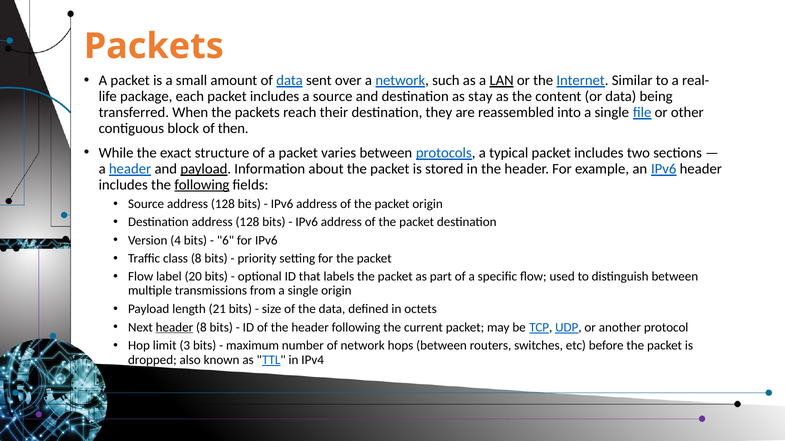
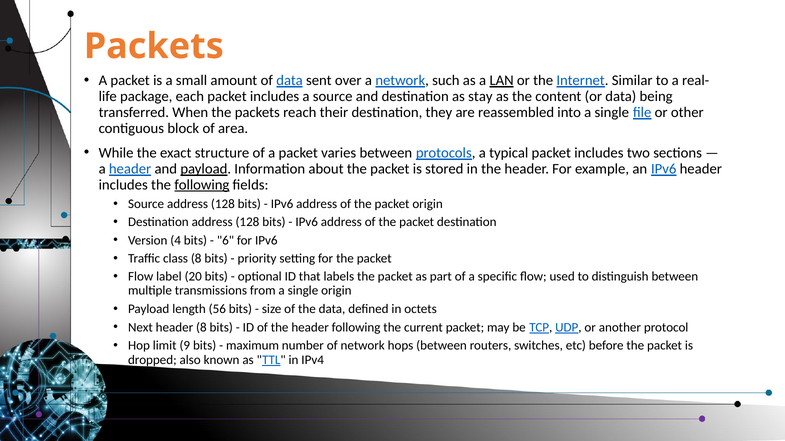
then: then -> area
21: 21 -> 56
header at (174, 328) underline: present -> none
3: 3 -> 9
